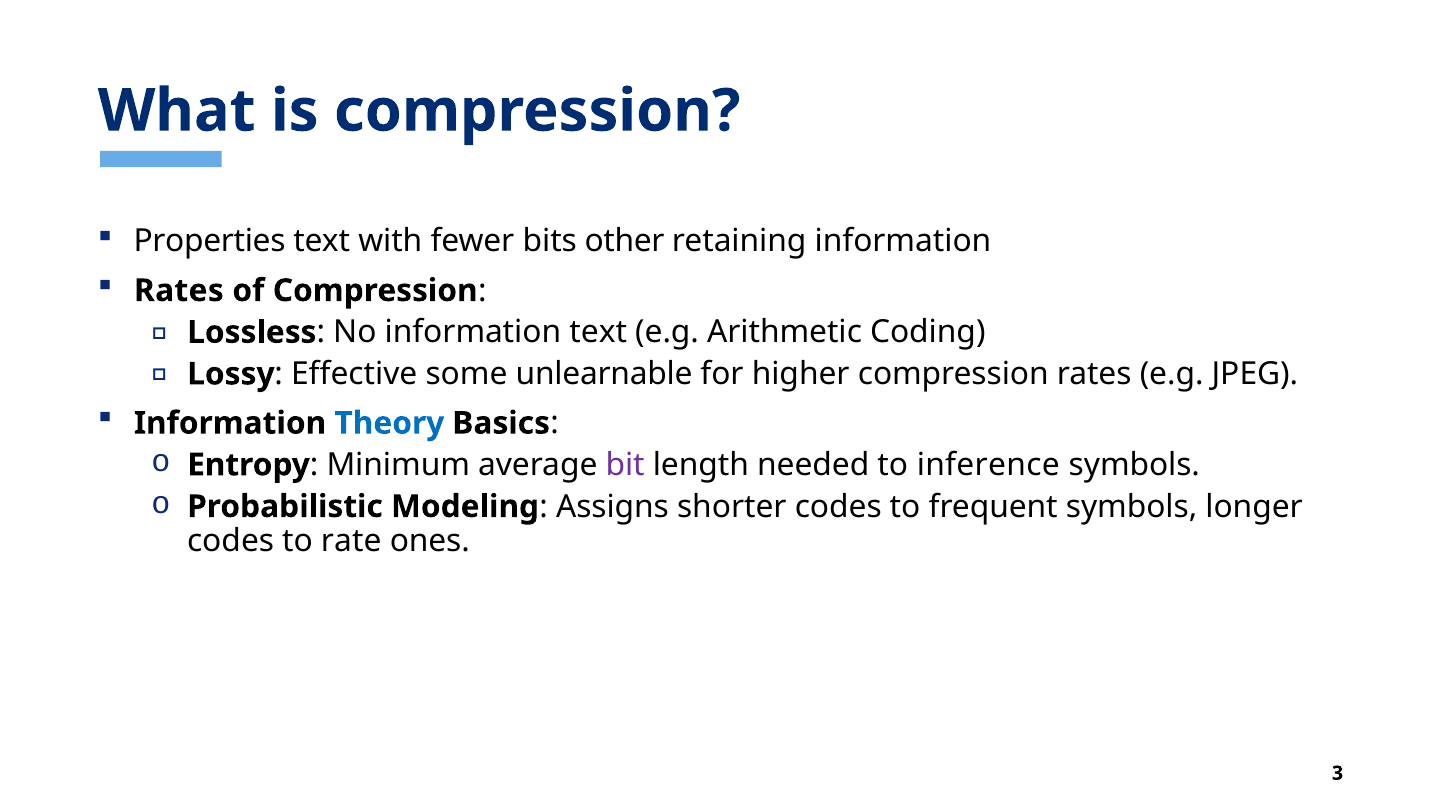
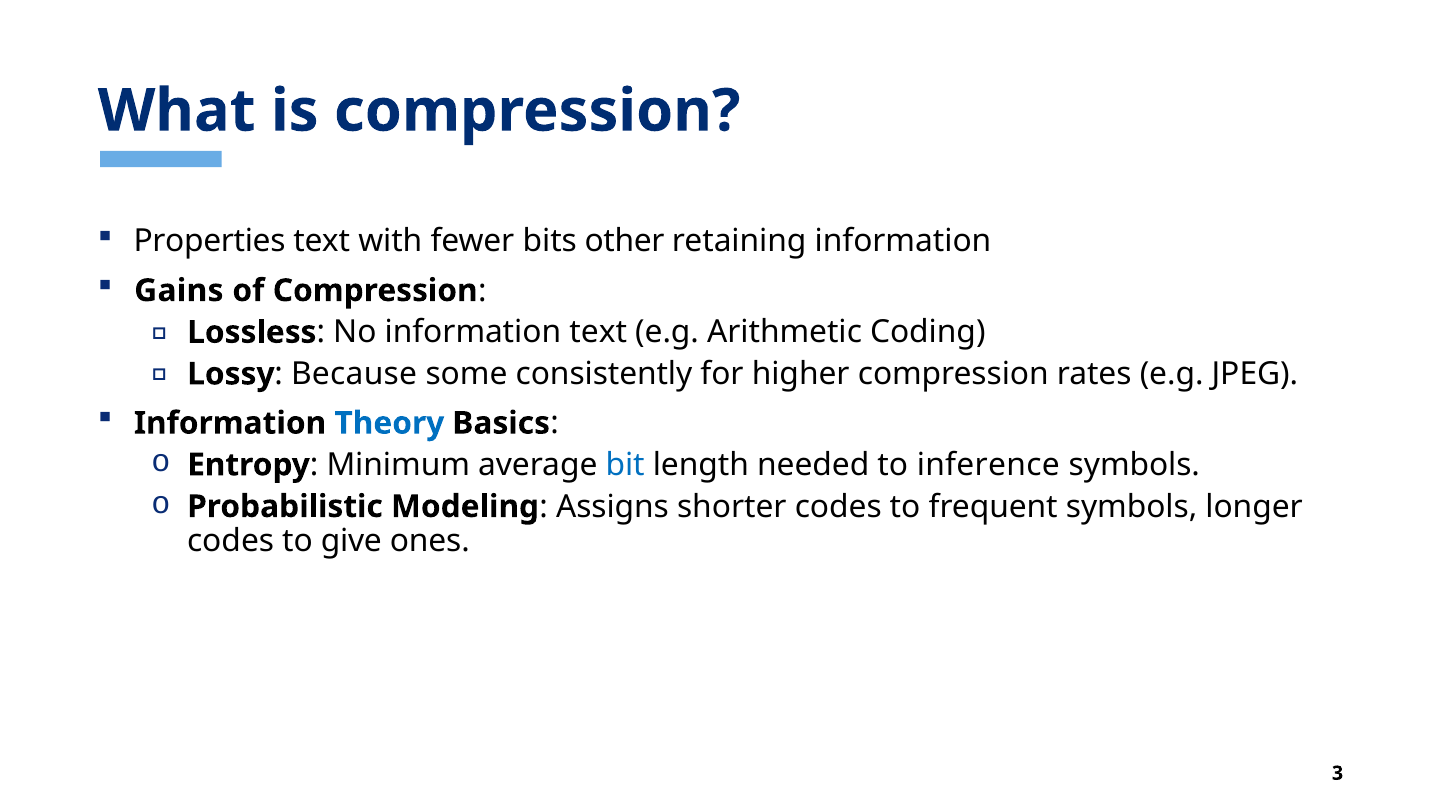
Rates at (179, 291): Rates -> Gains
Effective: Effective -> Because
unlearnable: unlearnable -> consistently
bit colour: purple -> blue
rate: rate -> give
